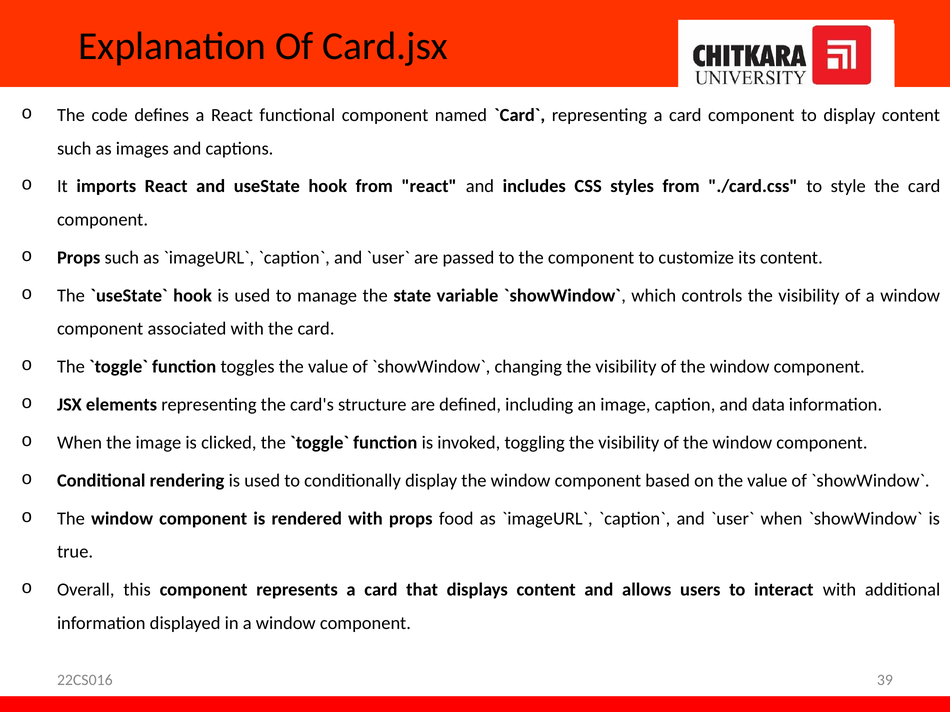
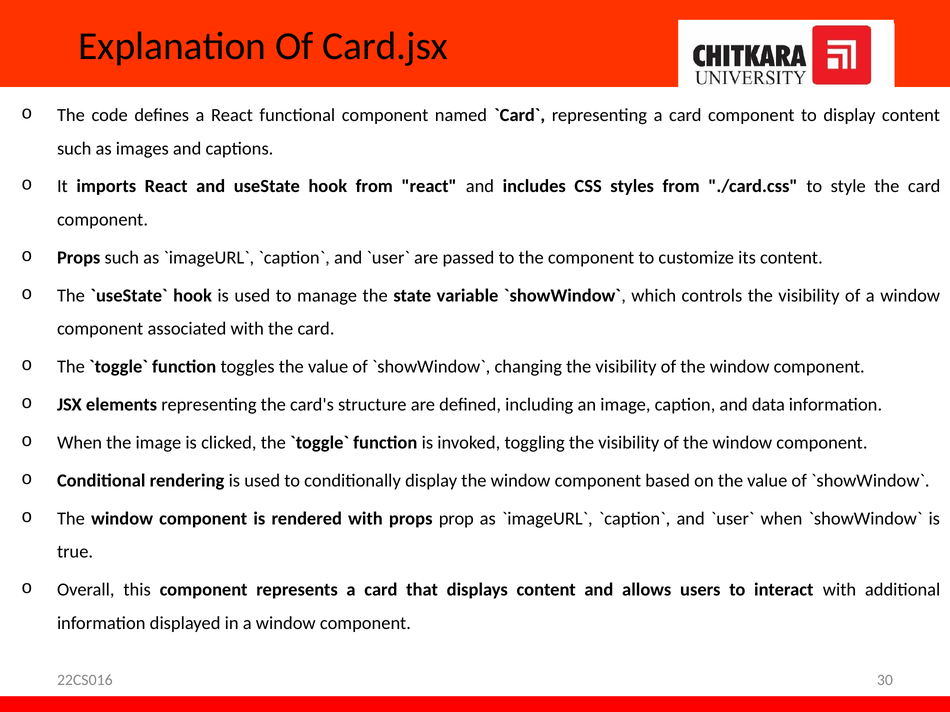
food: food -> prop
39: 39 -> 30
